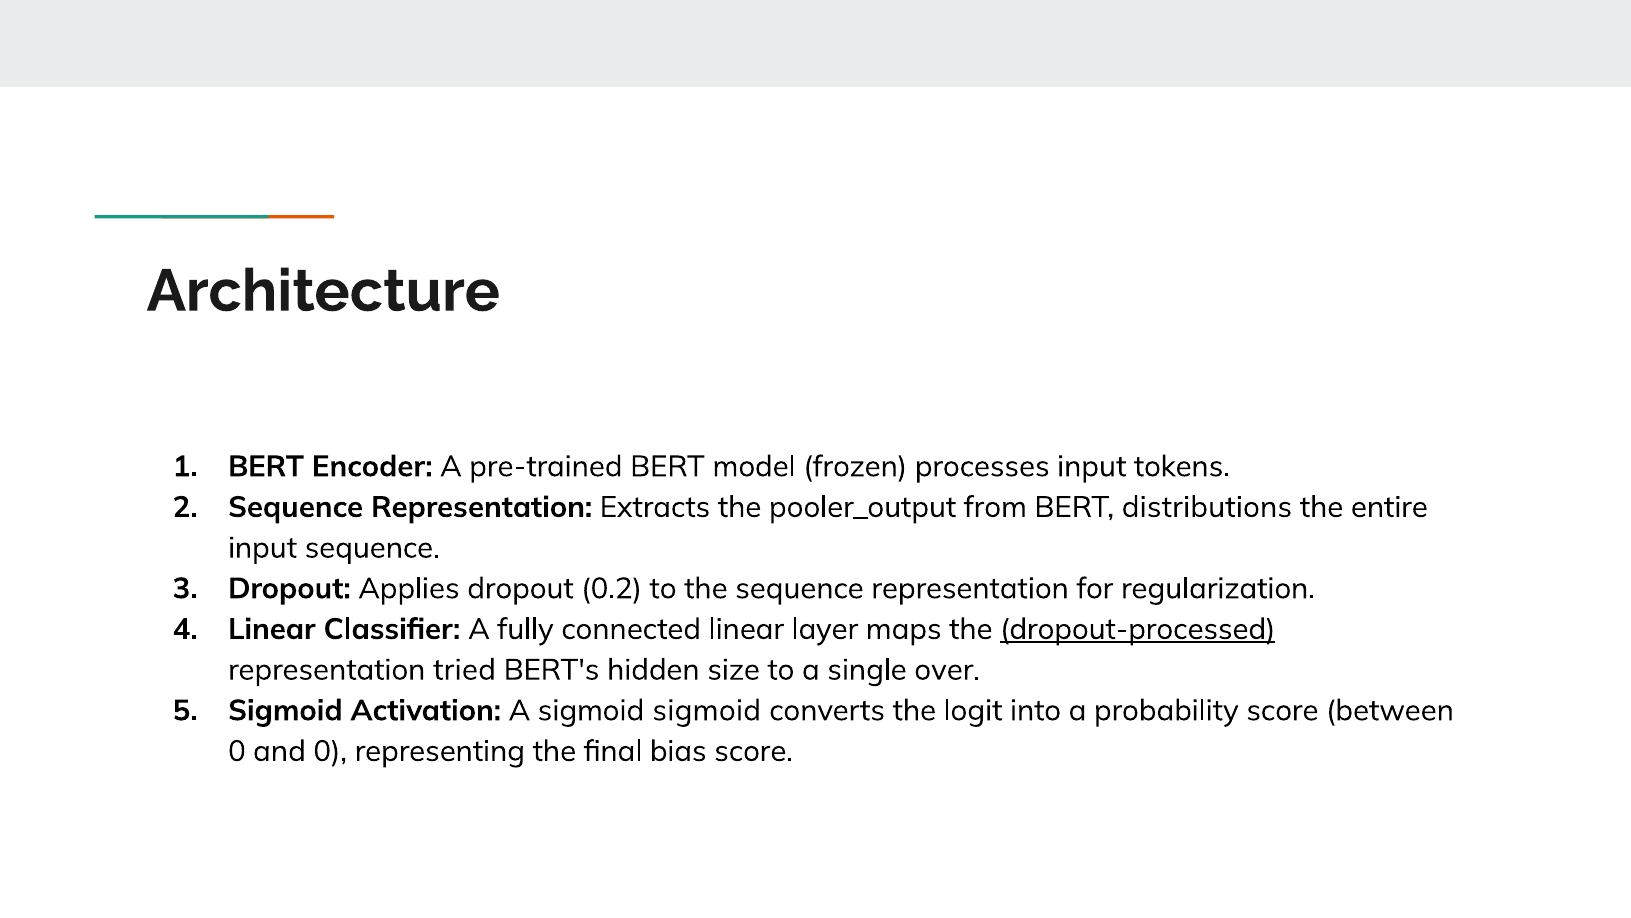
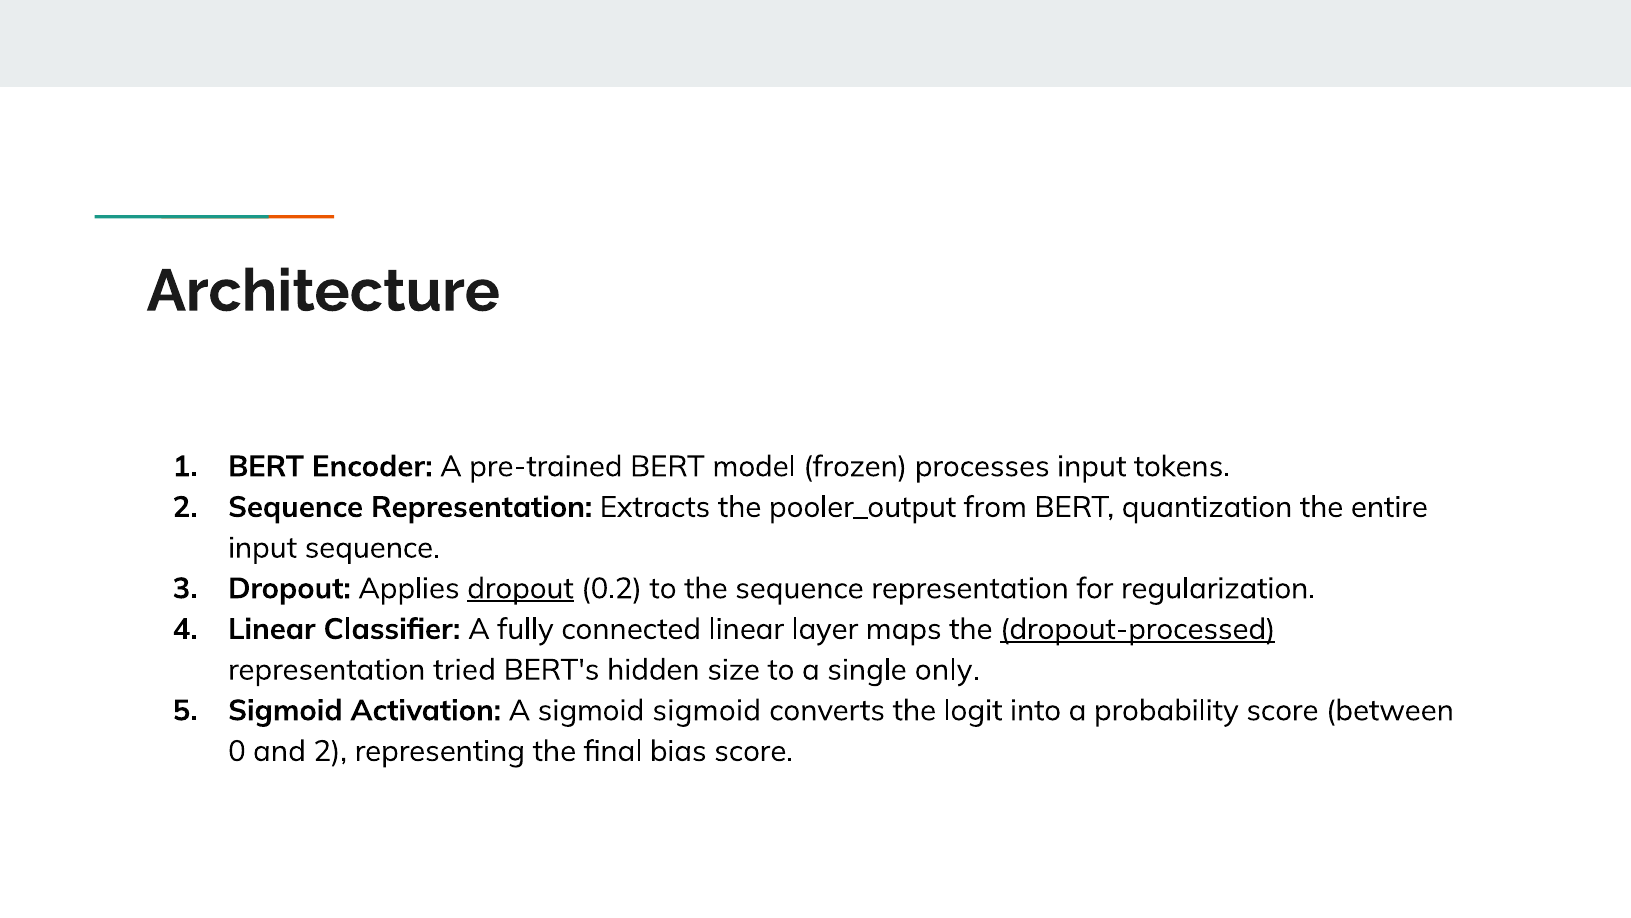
distributions: distributions -> quantization
dropout at (520, 588) underline: none -> present
over: over -> only
and 0: 0 -> 2
